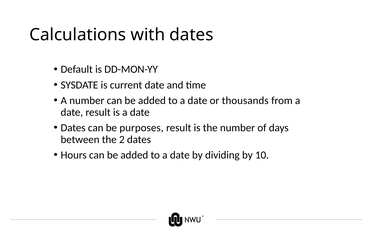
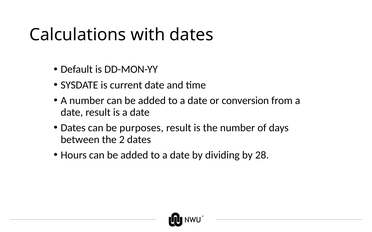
thousands: thousands -> conversion
10: 10 -> 28
